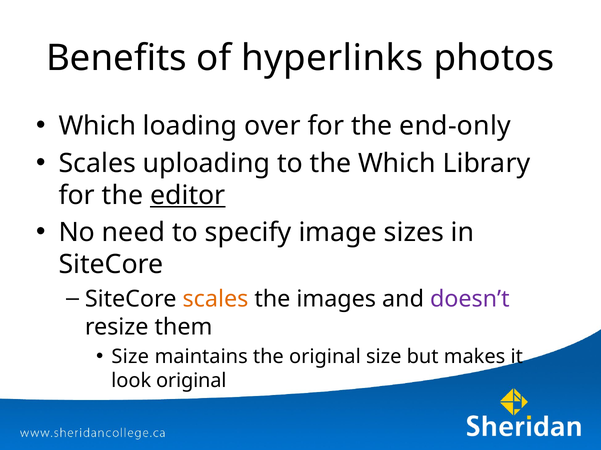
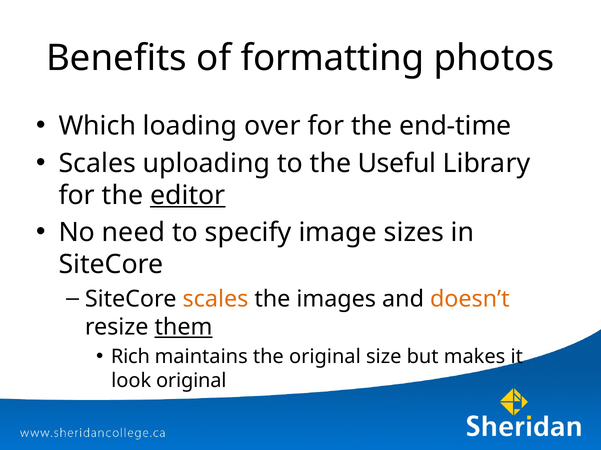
hyperlinks: hyperlinks -> formatting
end-only: end-only -> end-time
the Which: Which -> Useful
doesn’t colour: purple -> orange
them underline: none -> present
Size at (130, 357): Size -> Rich
